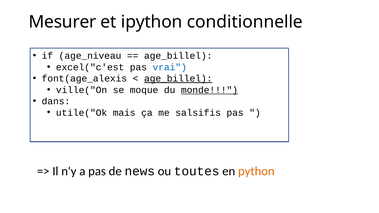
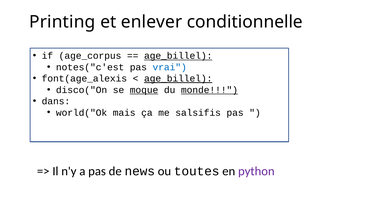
Mesurer: Mesurer -> Printing
ipython: ipython -> enlever
age_niveau: age_niveau -> age_corpus
age_billel at (178, 56) underline: none -> present
excel("c'est: excel("c'est -> notes("c'est
ville("On: ville("On -> disco("On
moque underline: none -> present
utile("Ok: utile("Ok -> world("Ok
python colour: orange -> purple
